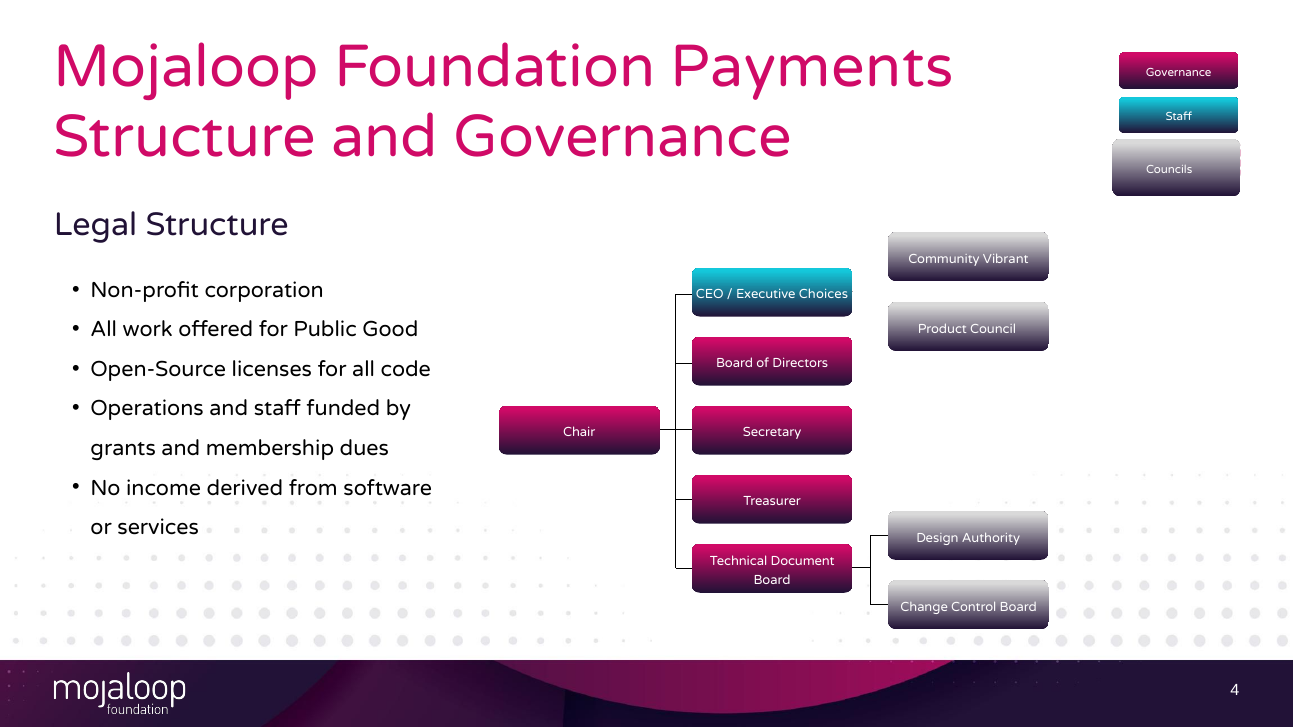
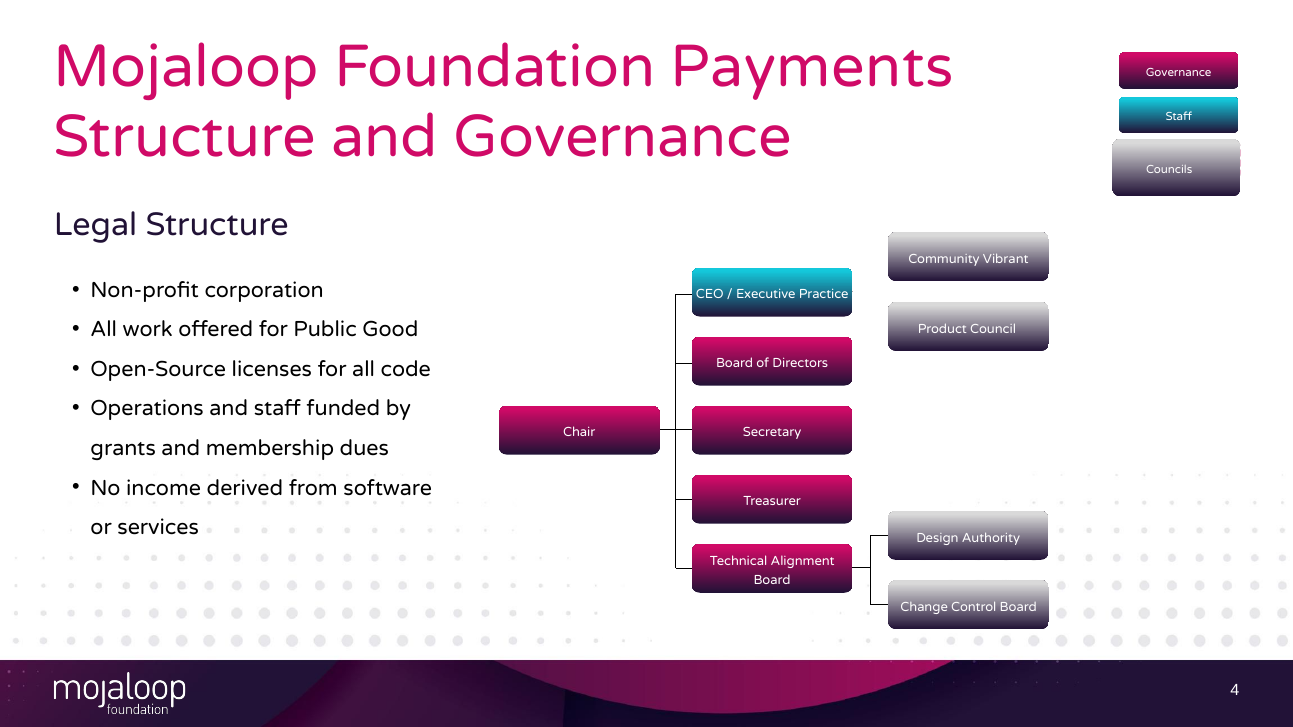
Choices: Choices -> Practice
Document: Document -> Alignment
